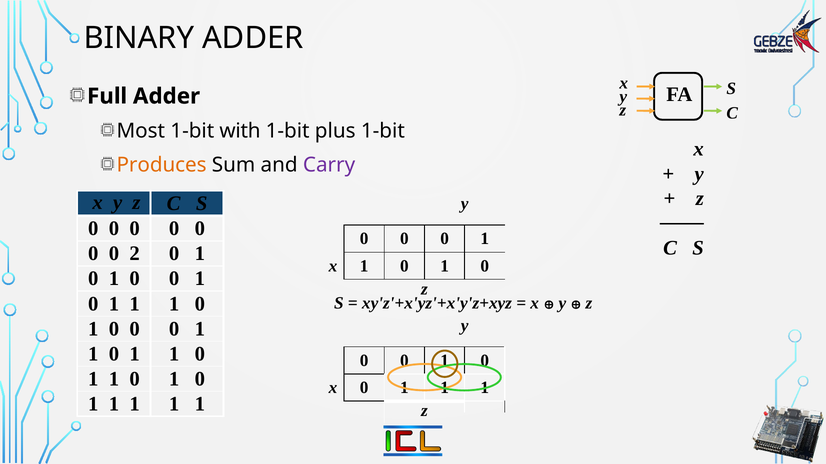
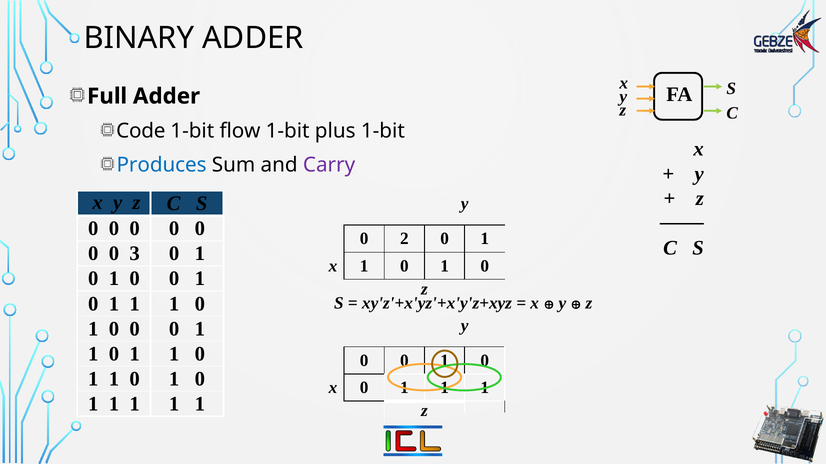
Most: Most -> Code
with: with -> flow
Produces colour: orange -> blue
0 at (404, 239): 0 -> 2
2: 2 -> 3
